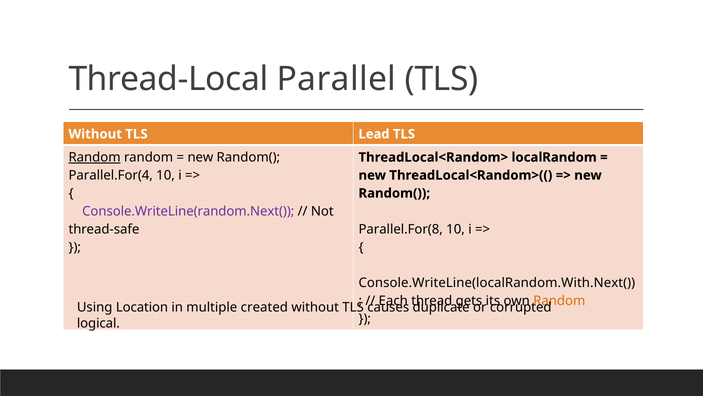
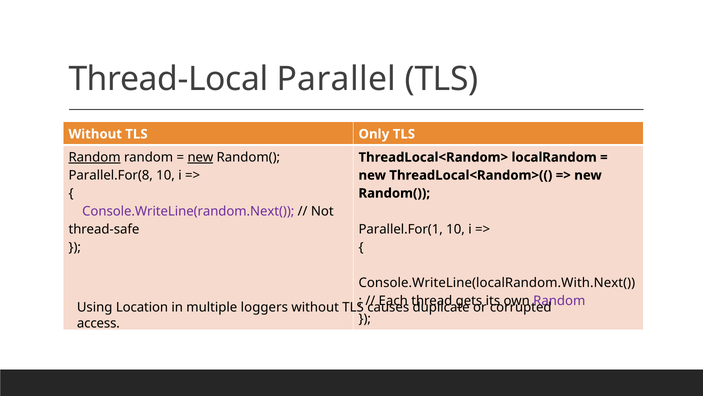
Lead: Lead -> Only
new at (200, 157) underline: none -> present
Parallel.For(4: Parallel.For(4 -> Parallel.For(8
Parallel.For(8: Parallel.For(8 -> Parallel.For(1
Random at (559, 301) colour: orange -> purple
created: created -> loggers
logical: logical -> access
